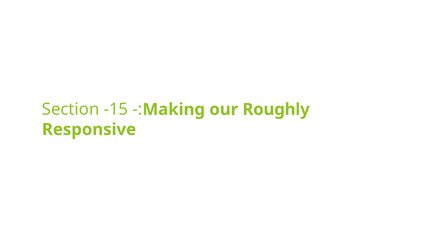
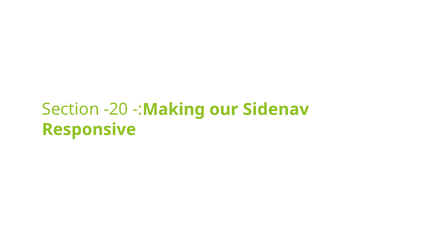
-15: -15 -> -20
Roughly: Roughly -> Sidenav
